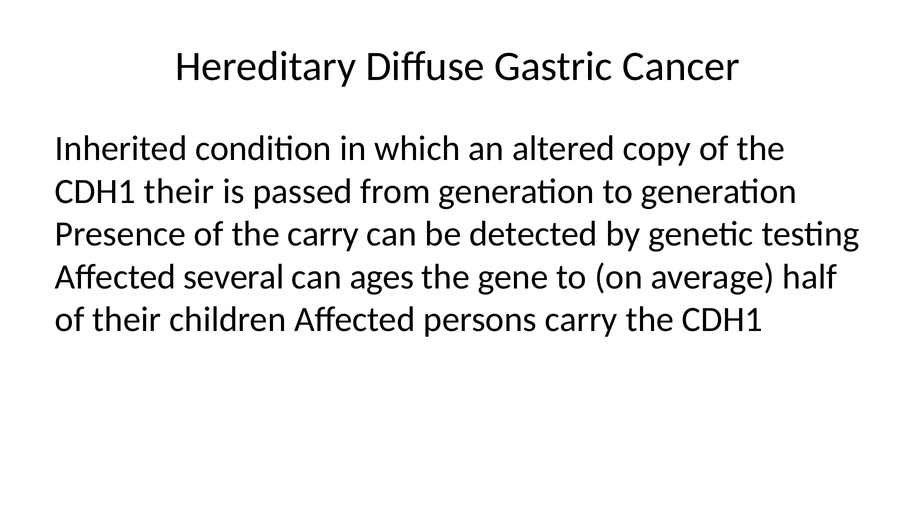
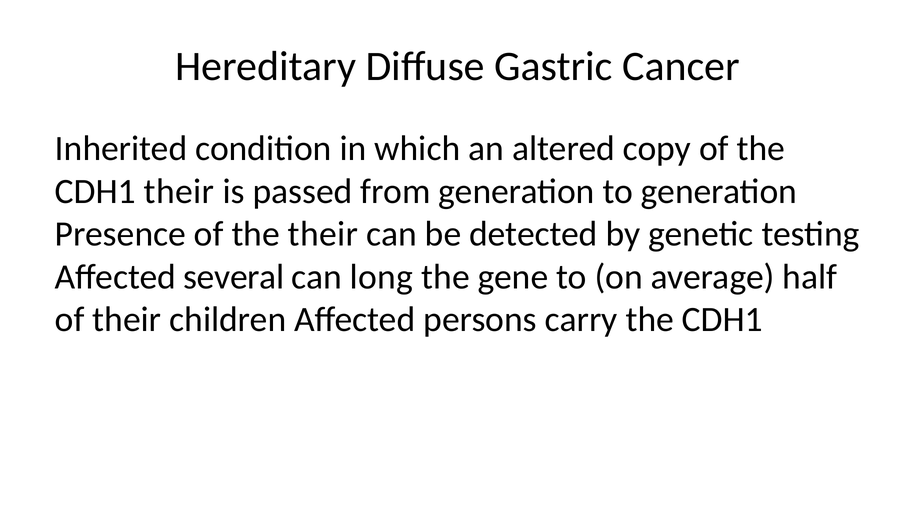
the carry: carry -> their
ages: ages -> long
